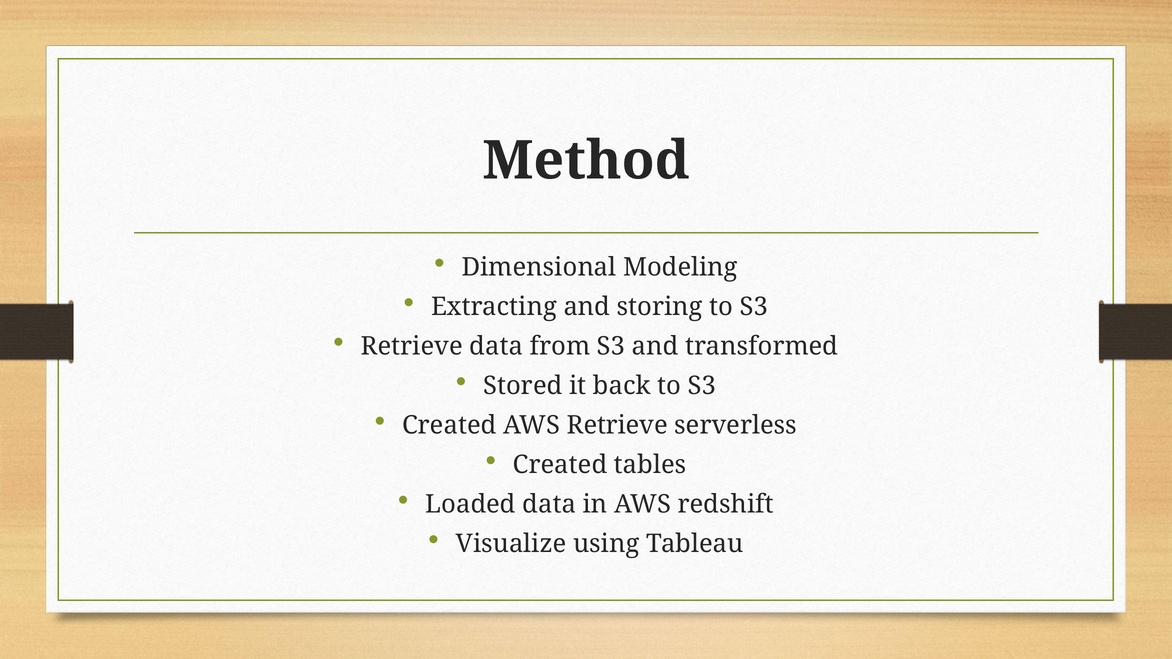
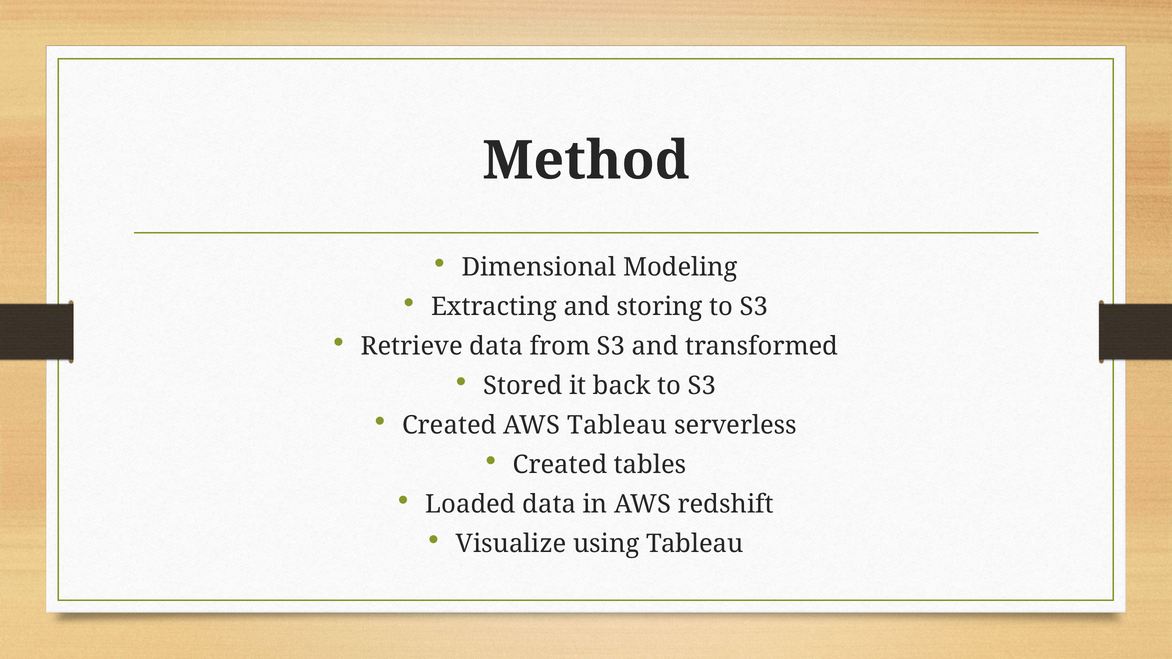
AWS Retrieve: Retrieve -> Tableau
